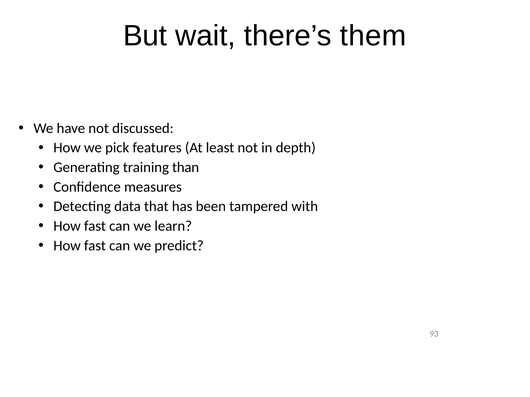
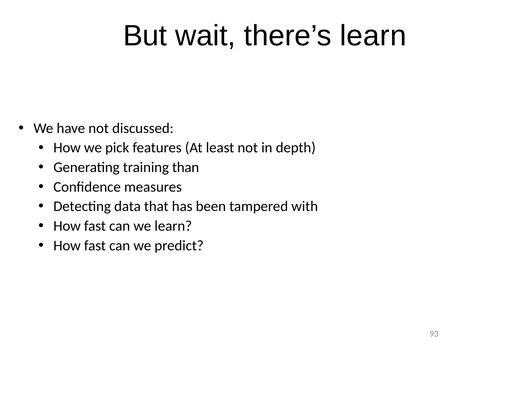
there’s them: them -> learn
